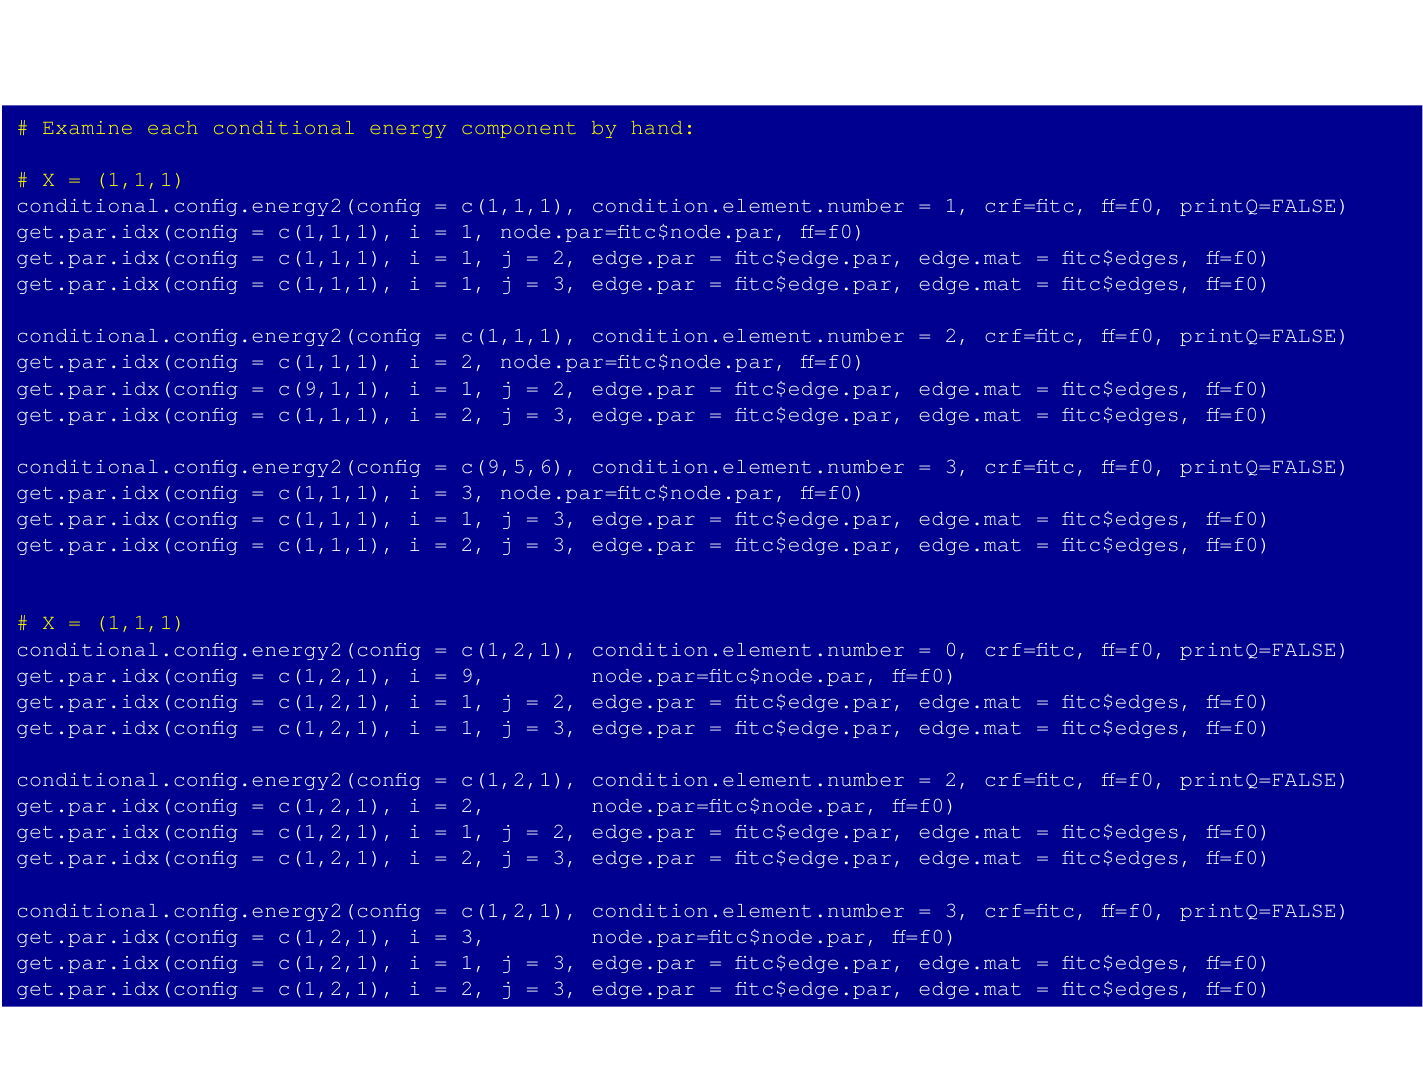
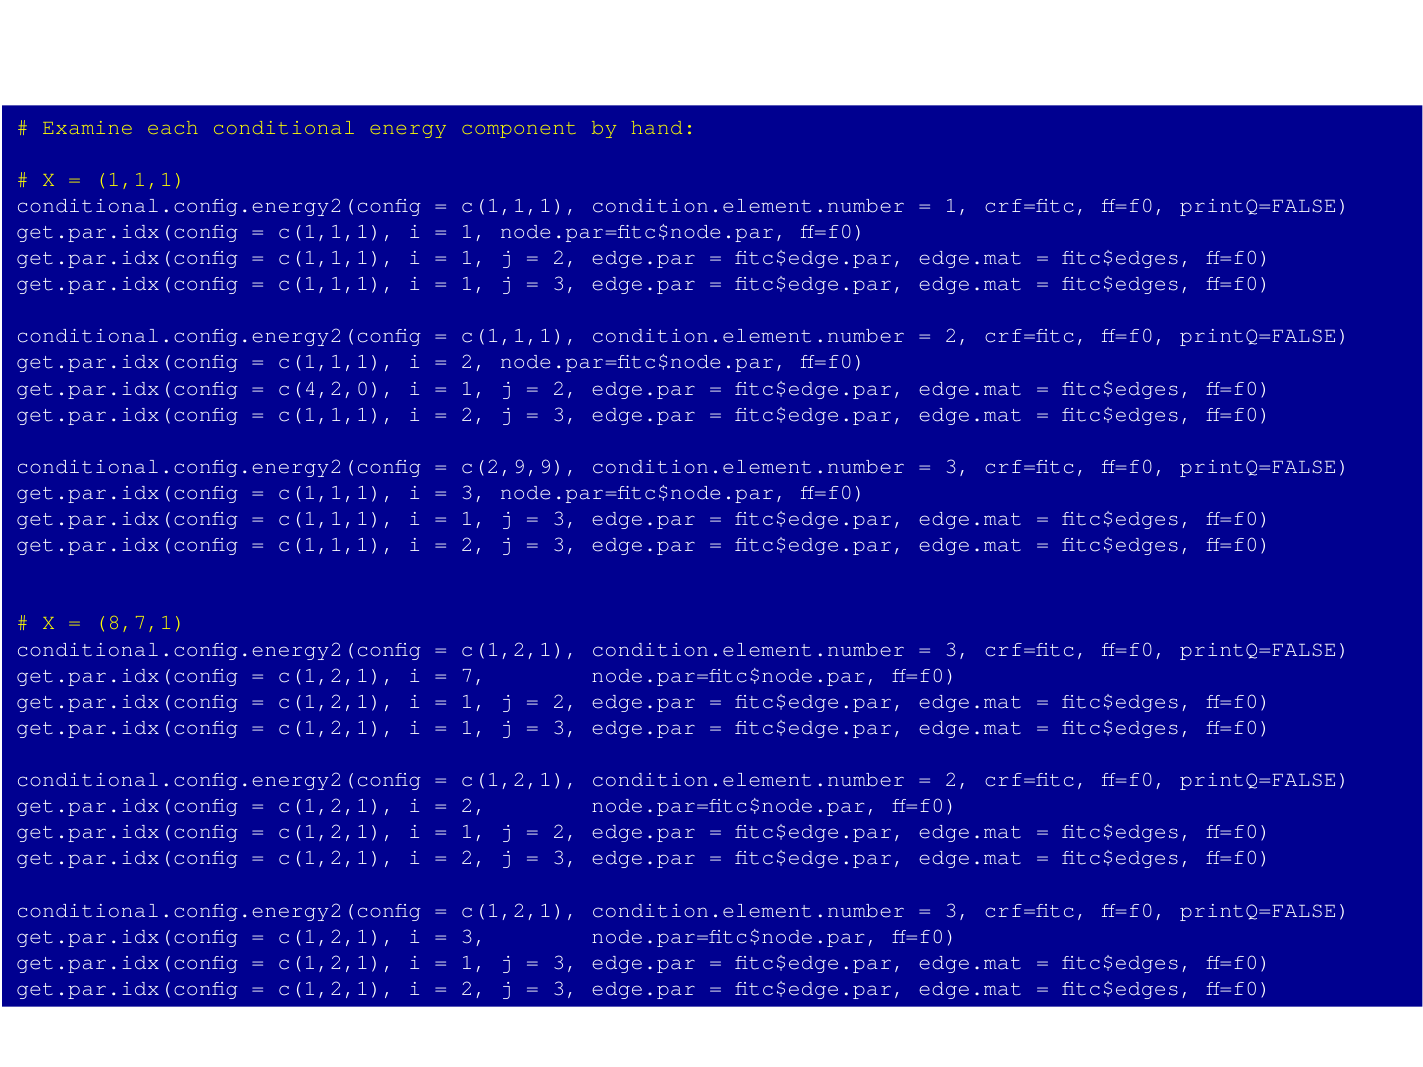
c(9,1,1: c(9,1,1 -> c(4,2,0
c(9,5,6: c(9,5,6 -> c(2,9,9
1,1,1 at (140, 623): 1,1,1 -> 8,7,1
0 at (958, 649): 0 -> 3
9: 9 -> 7
